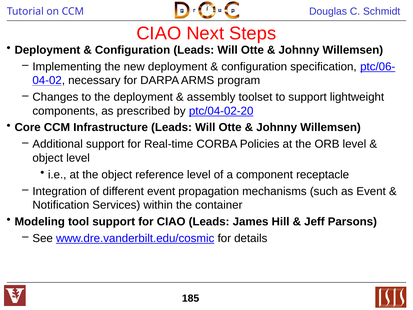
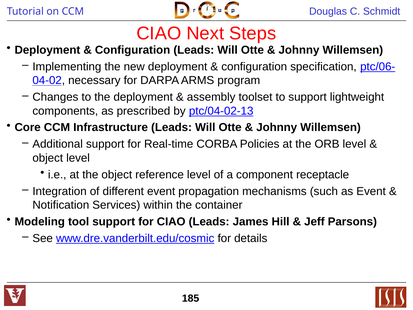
ptc/04-02-20: ptc/04-02-20 -> ptc/04-02-13
